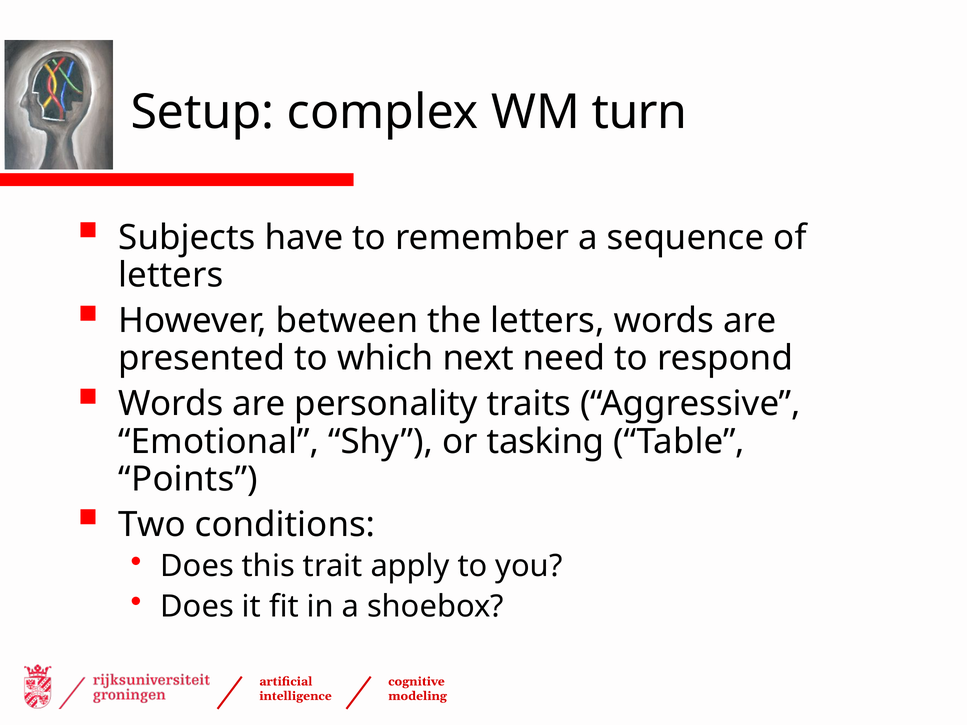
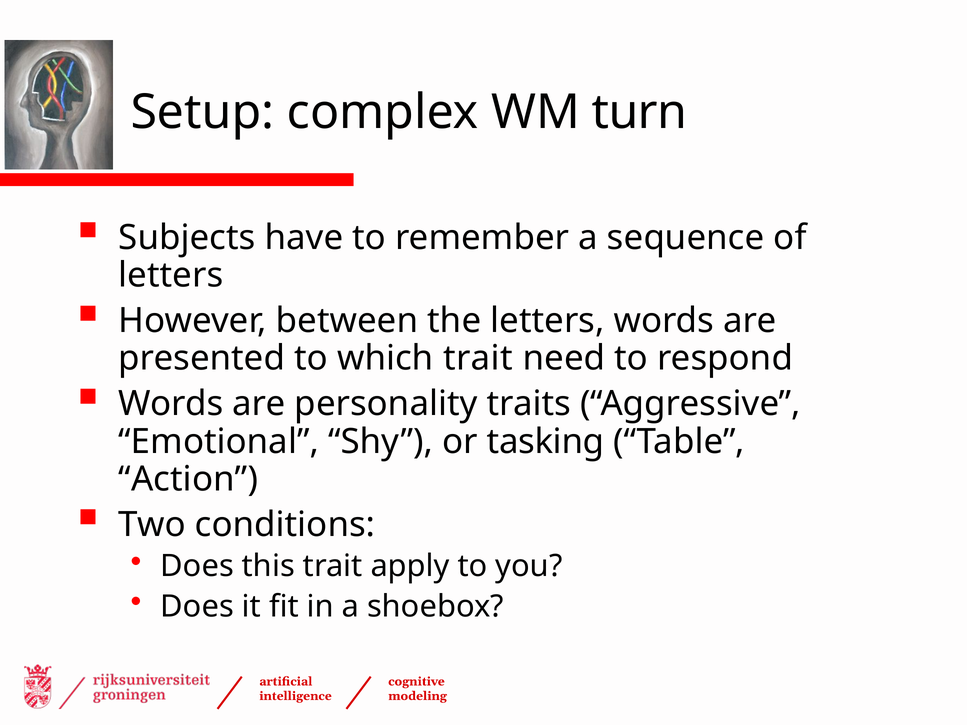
which next: next -> trait
Points: Points -> Action
